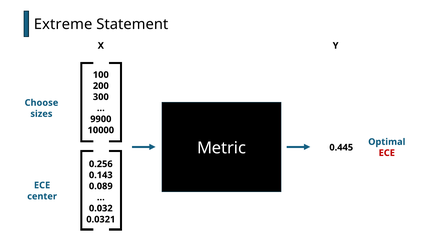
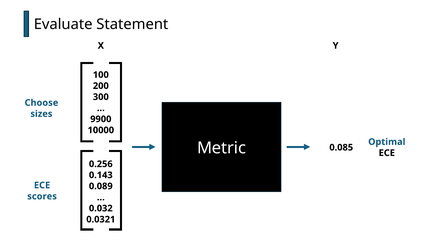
Extreme: Extreme -> Evaluate
0.445: 0.445 -> 0.085
ECE at (387, 153) colour: red -> black
center: center -> scores
